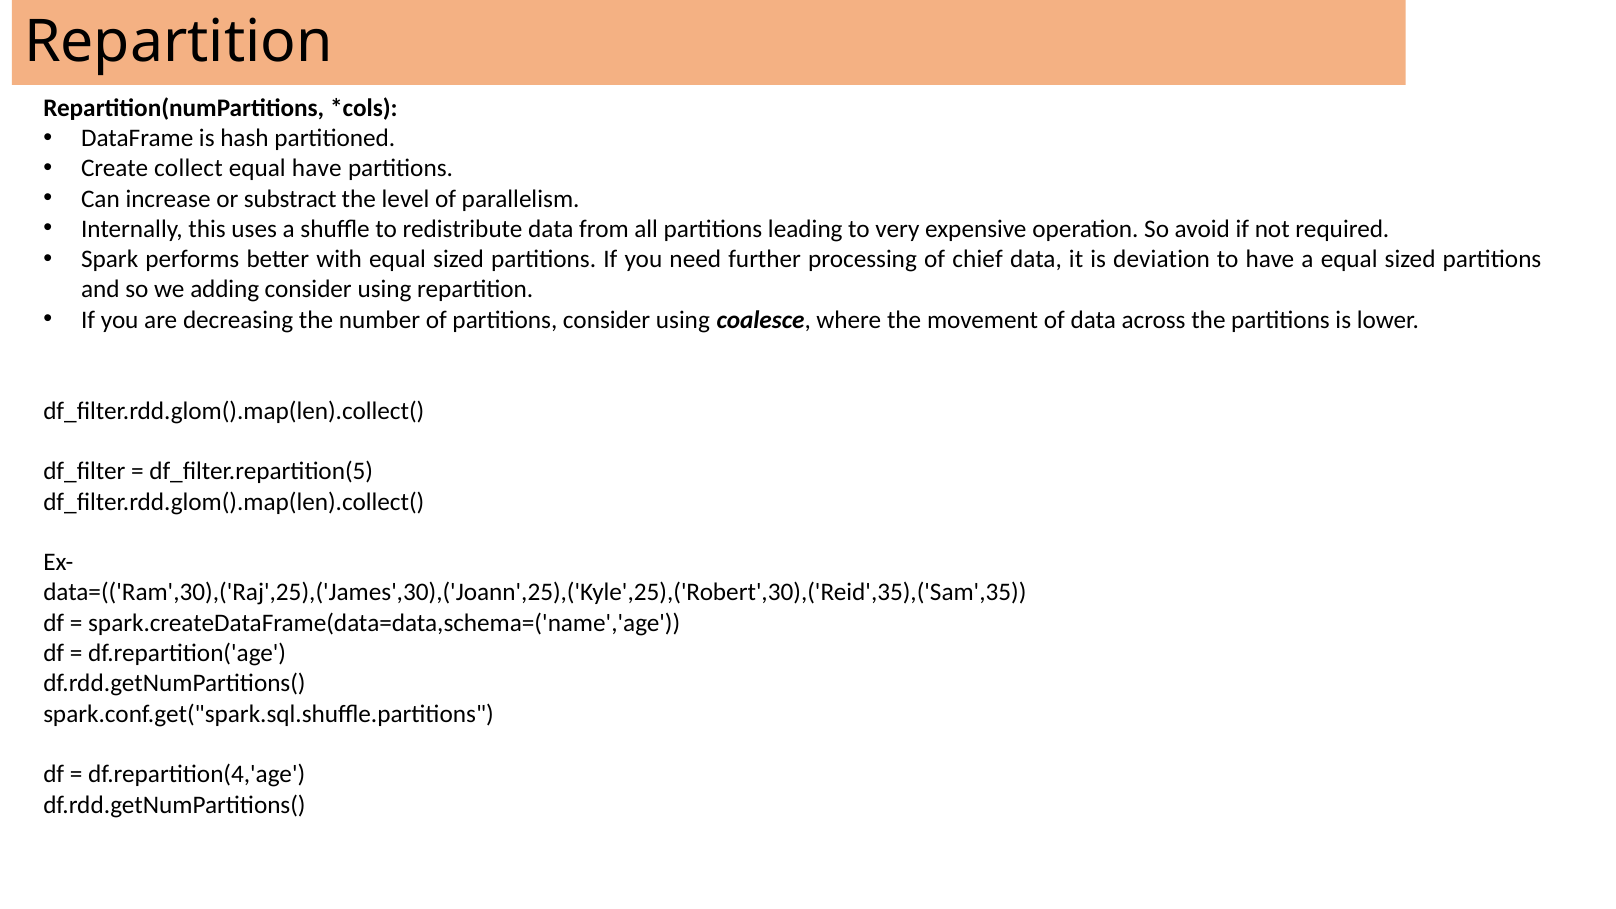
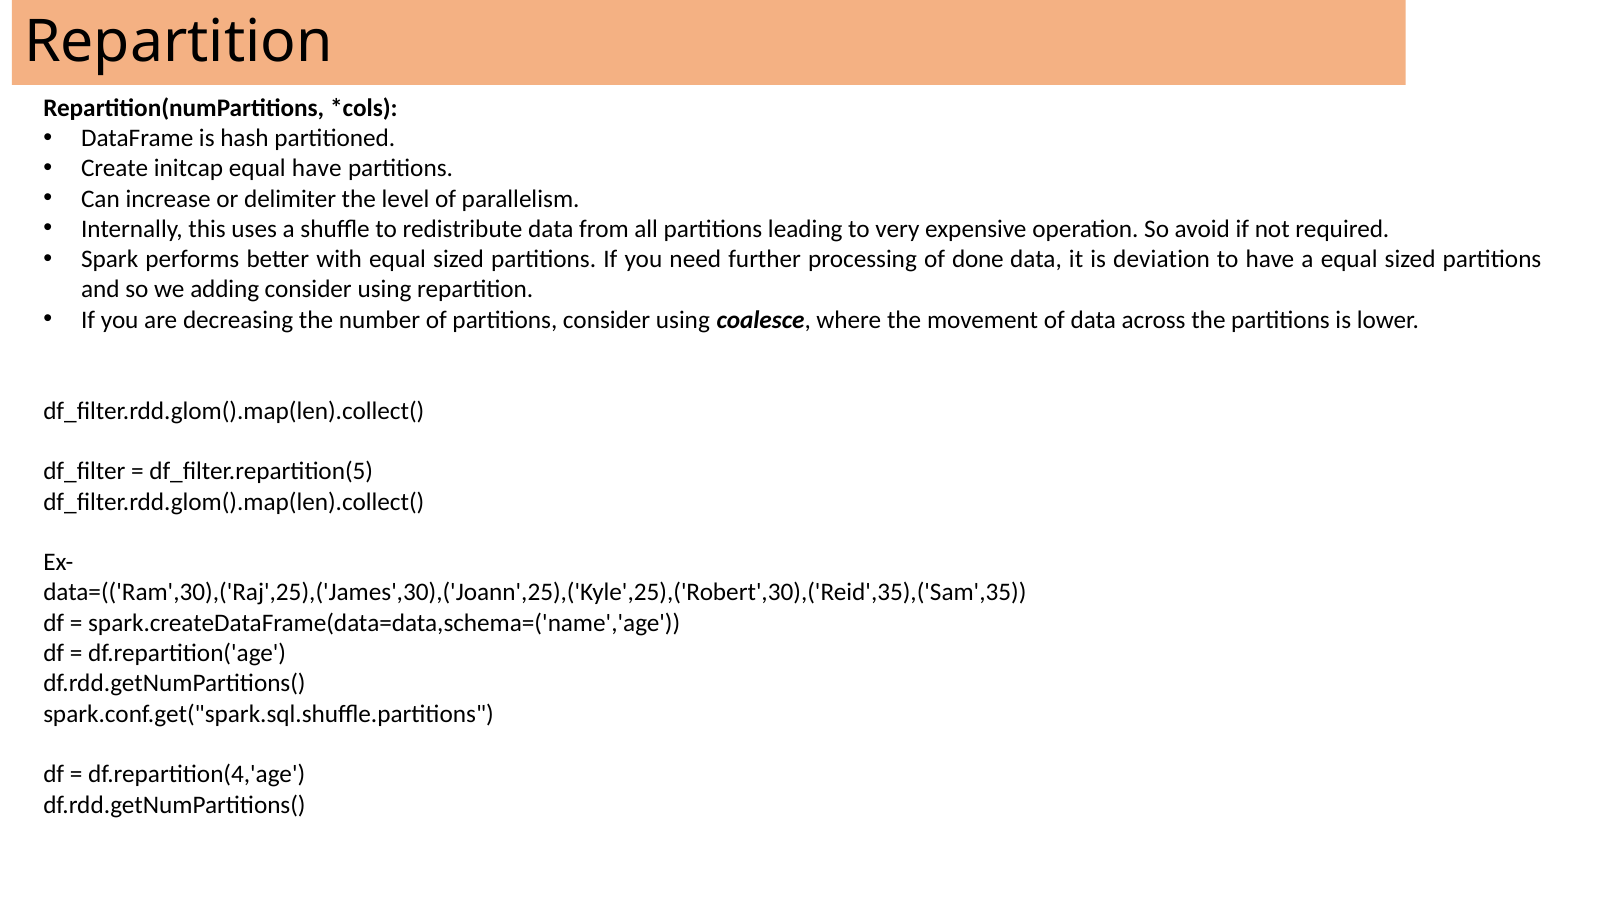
collect: collect -> initcap
substract: substract -> delimiter
chief: chief -> done
